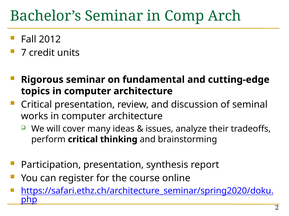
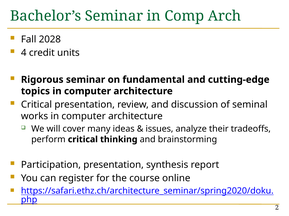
2012: 2012 -> 2028
7: 7 -> 4
